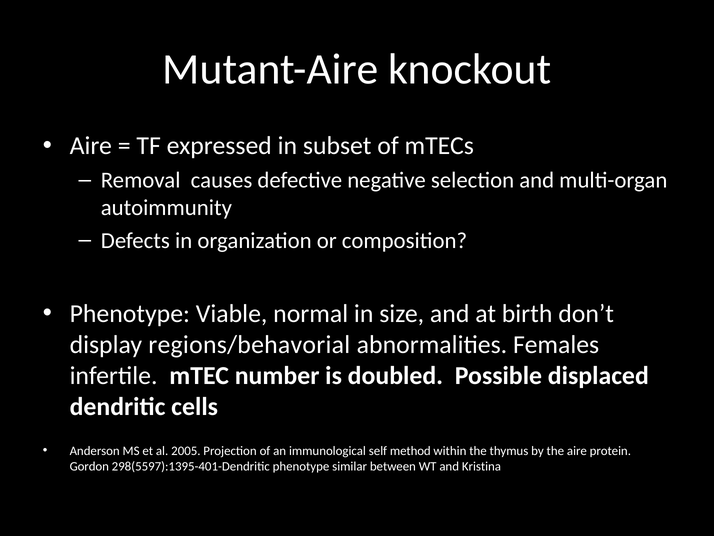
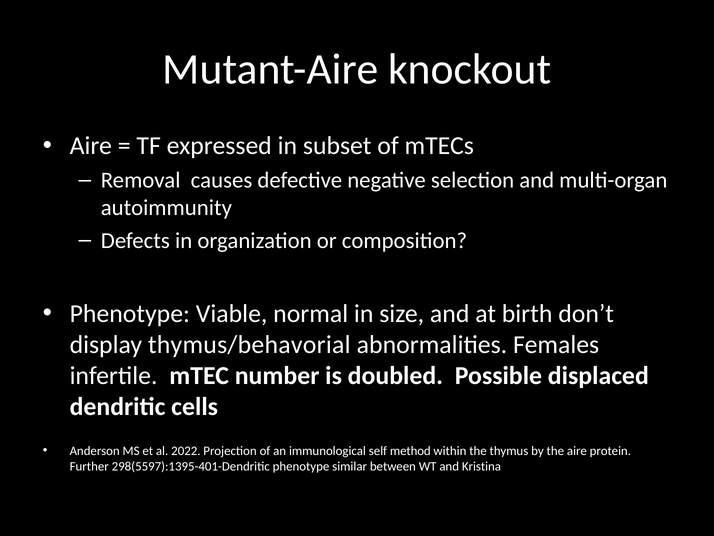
regions/behavorial: regions/behavorial -> thymus/behavorial
2005: 2005 -> 2022
Gordon: Gordon -> Further
